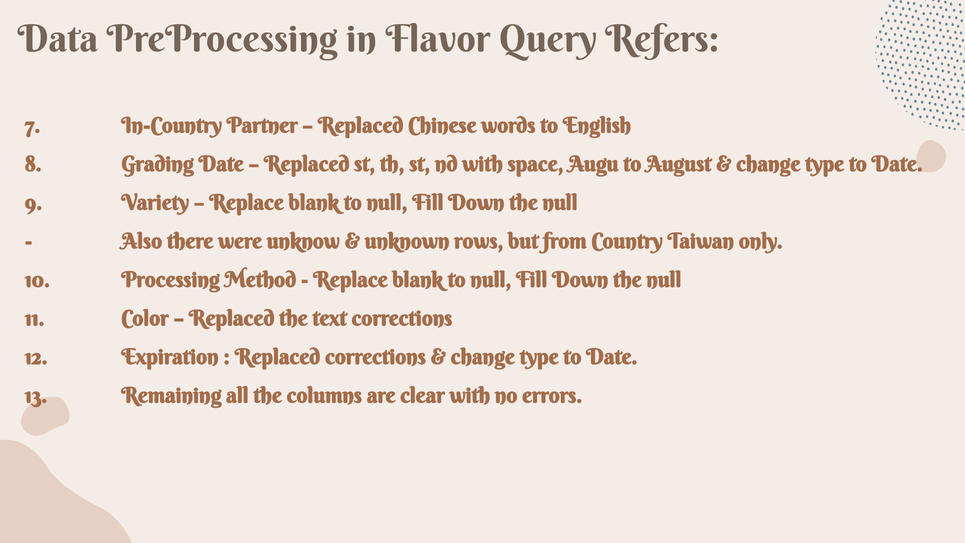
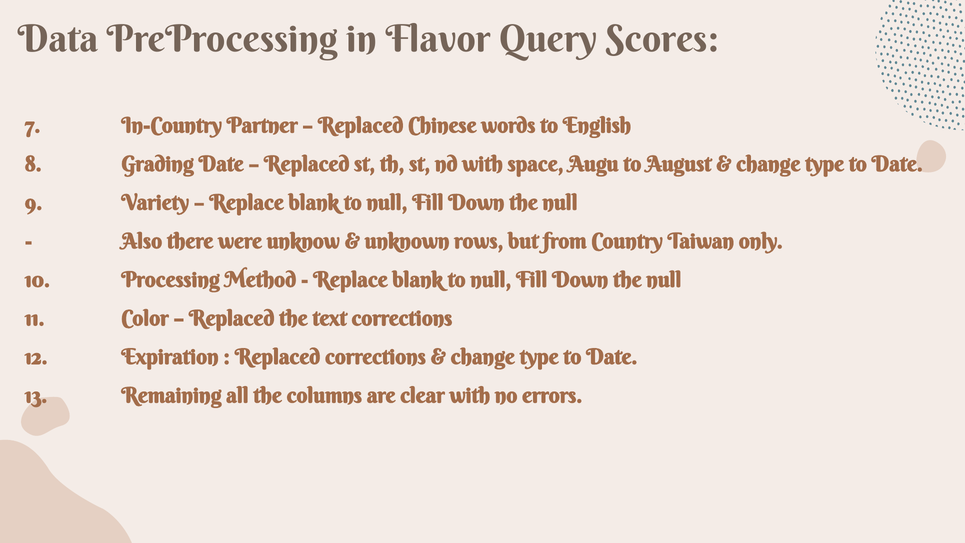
Refers: Refers -> Scores
